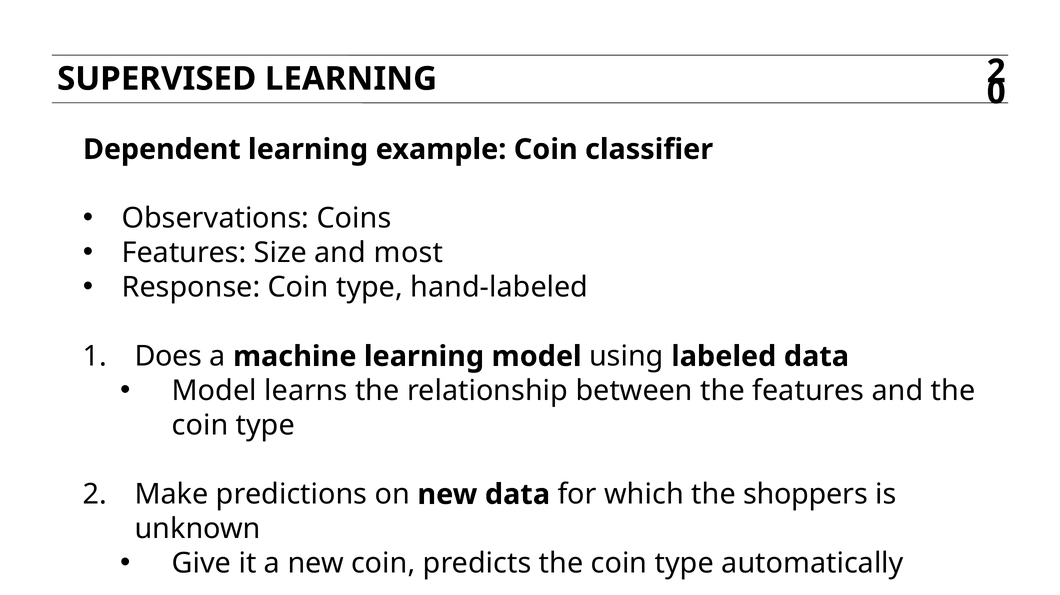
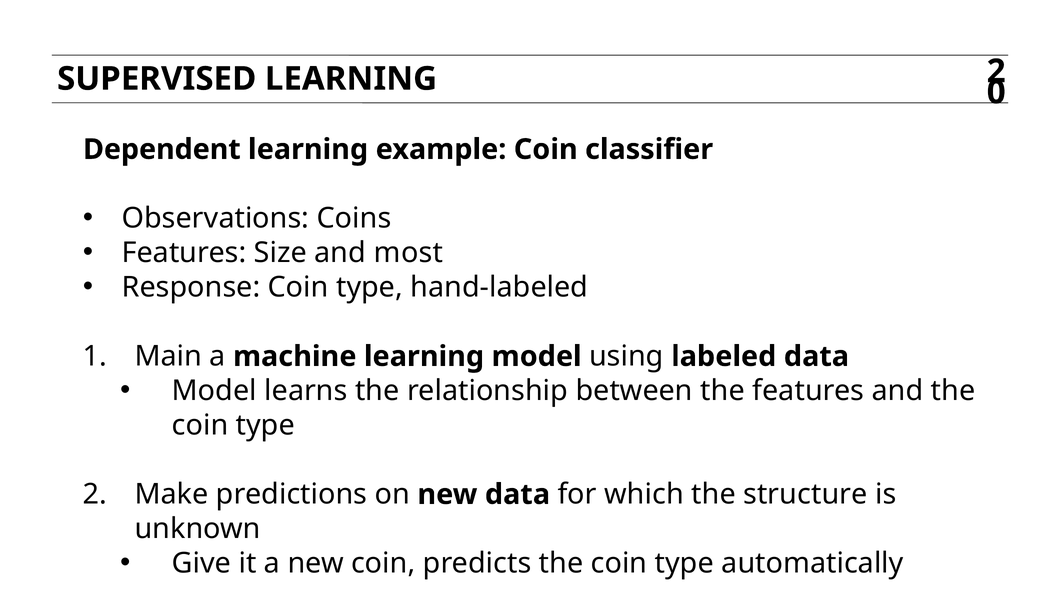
Does: Does -> Main
shoppers: shoppers -> structure
